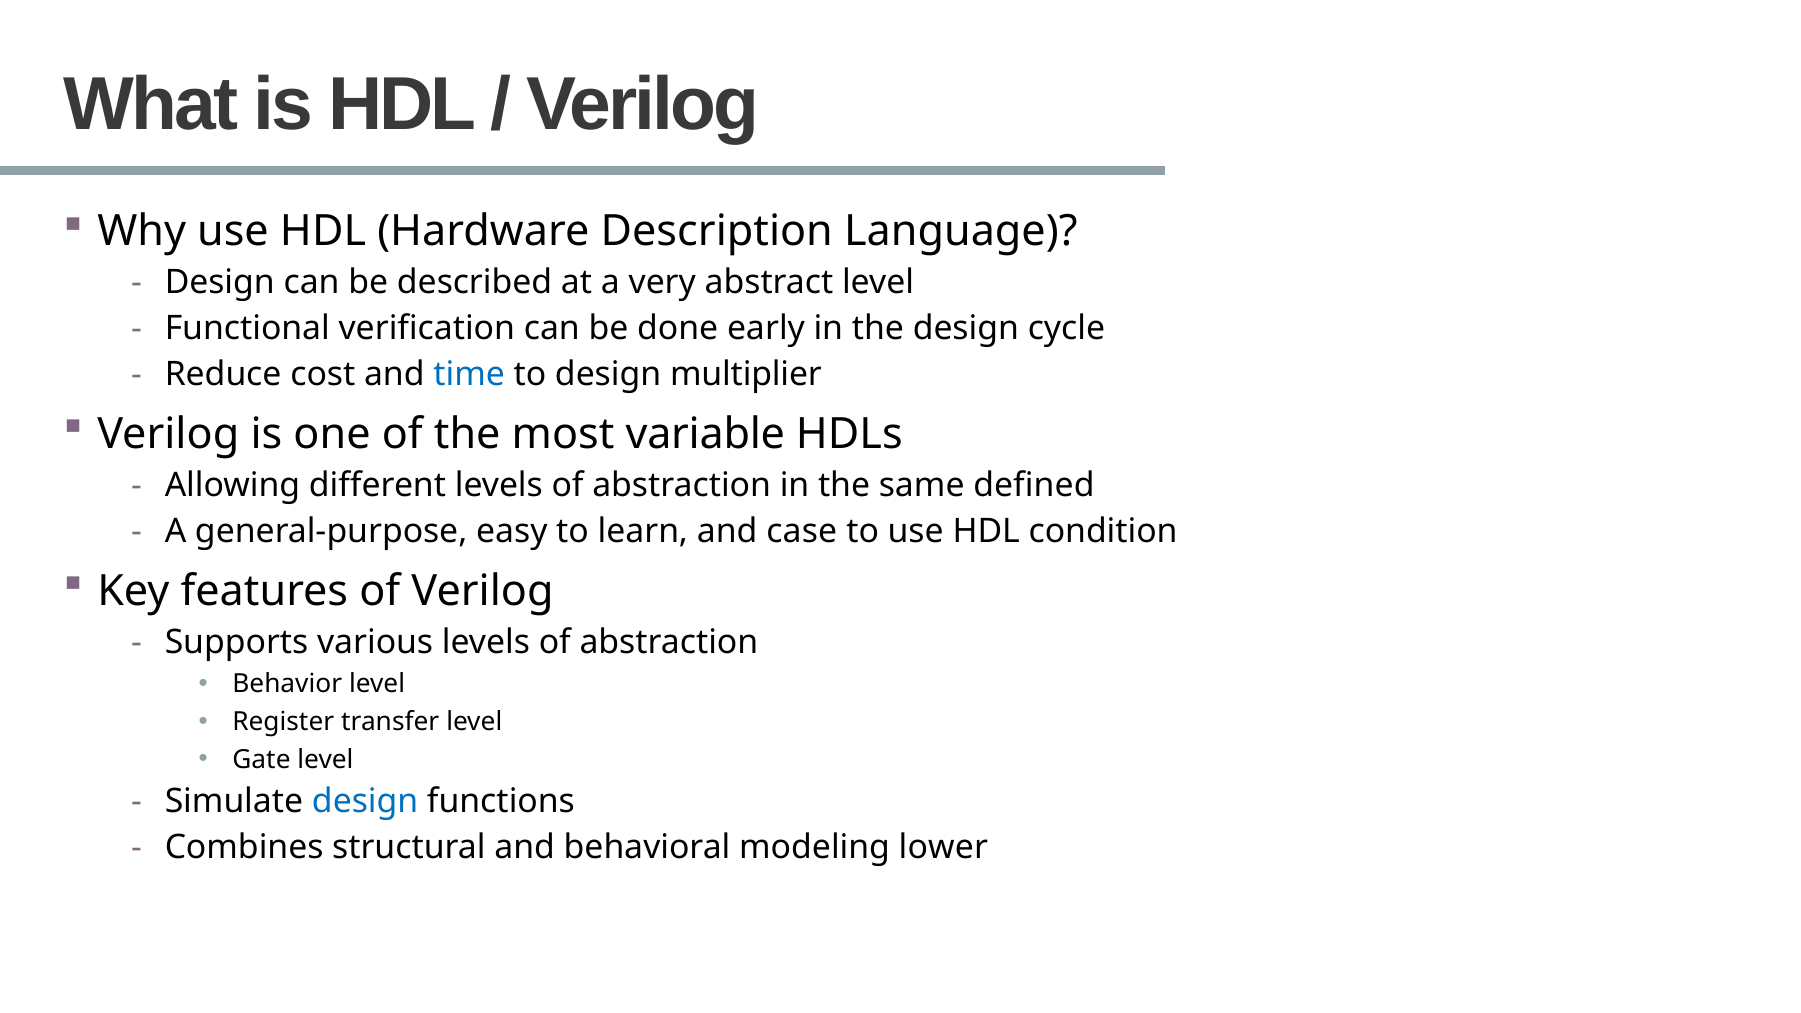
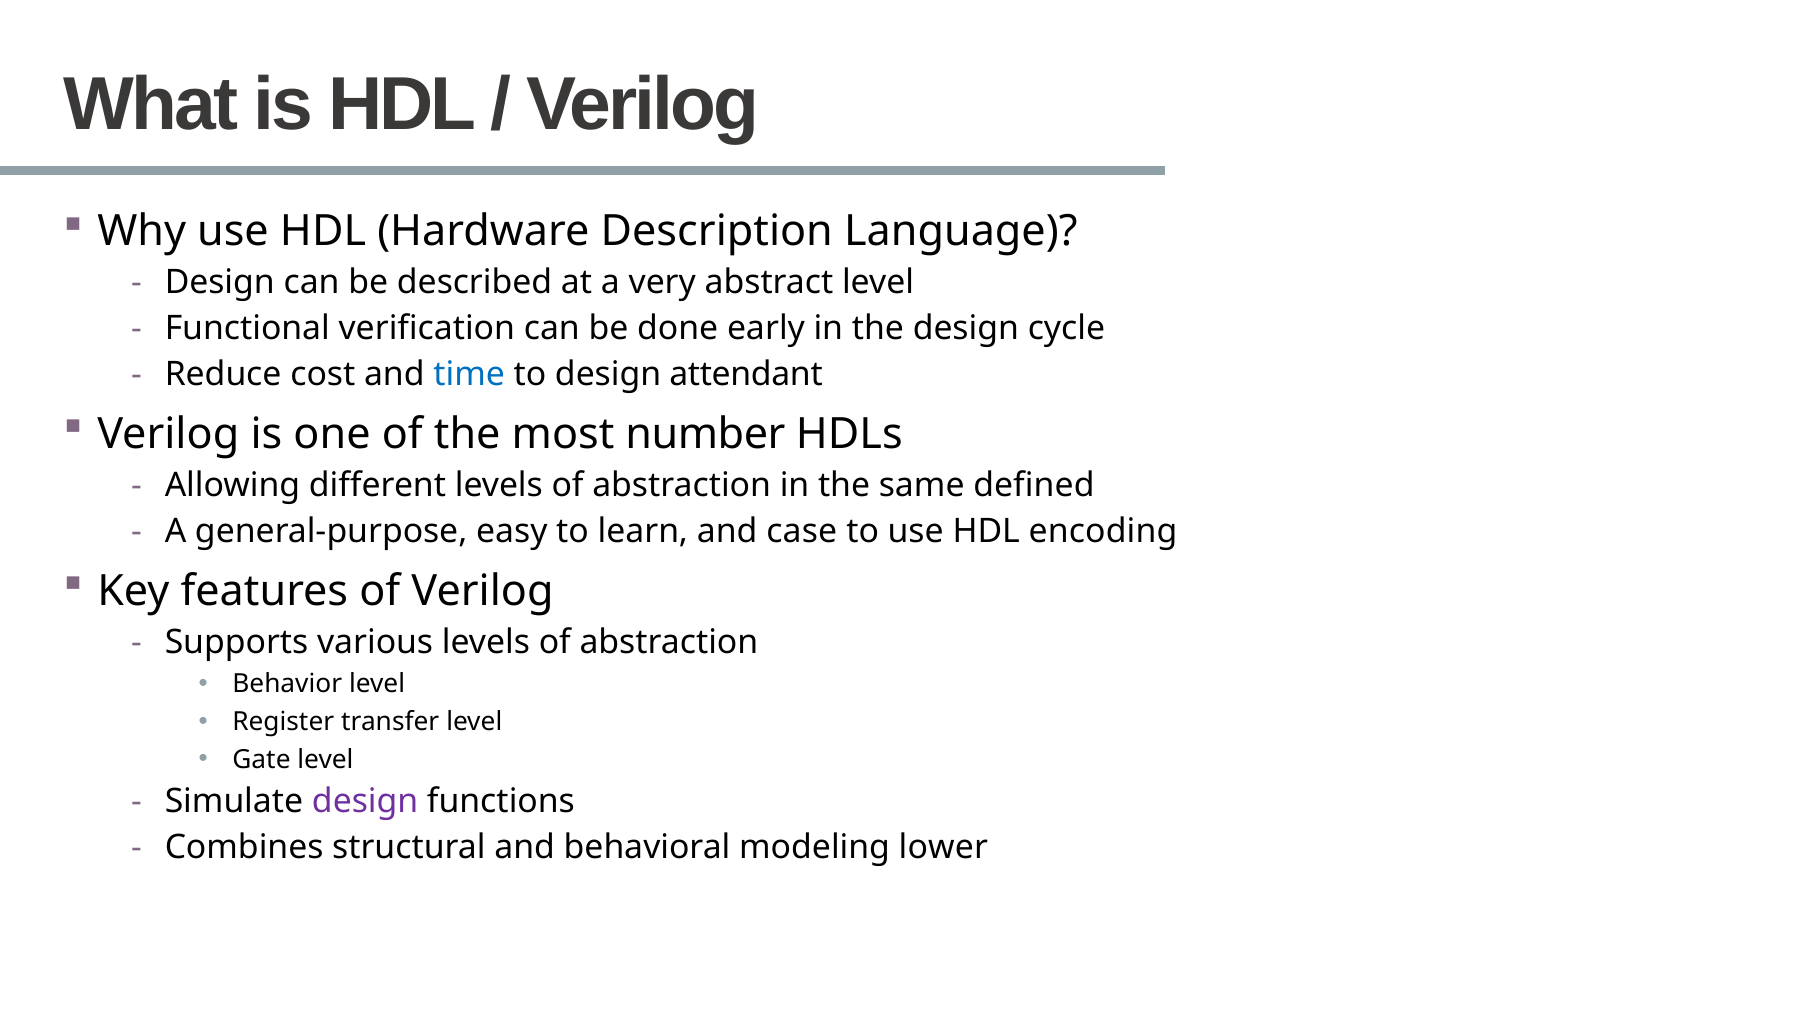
multiplier: multiplier -> attendant
variable: variable -> number
condition: condition -> encoding
design at (365, 801) colour: blue -> purple
